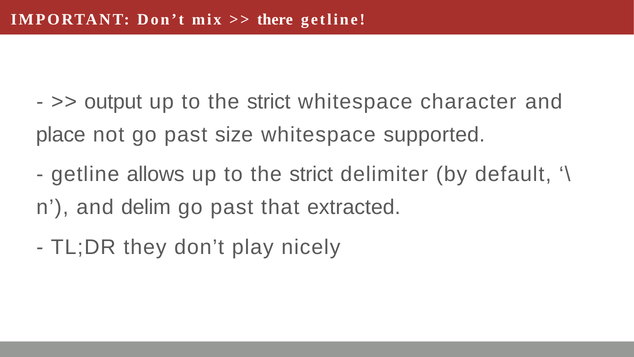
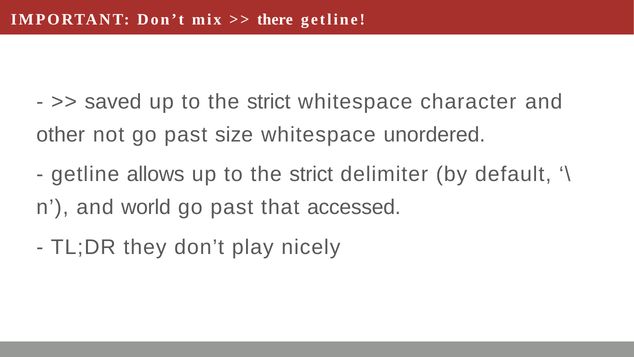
output: output -> saved
place: place -> other
supported: supported -> unordered
delim: delim -> world
extracted: extracted -> accessed
